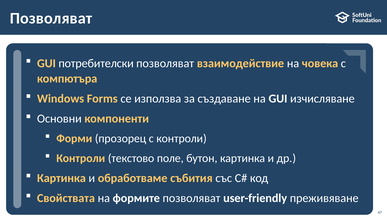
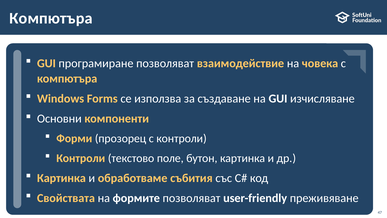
Позволяват at (51, 18): Позволяват -> Компютъра
потребителски: потребителски -> програмиране
